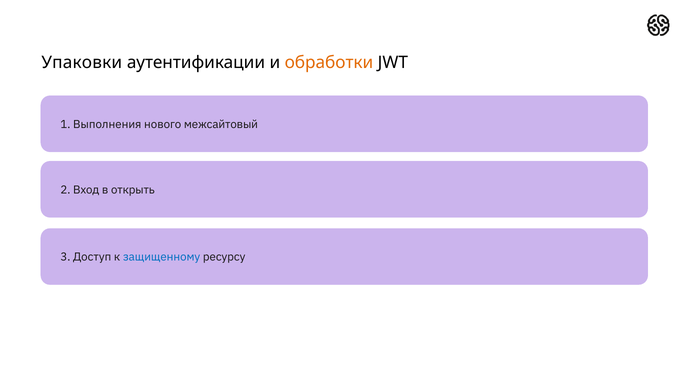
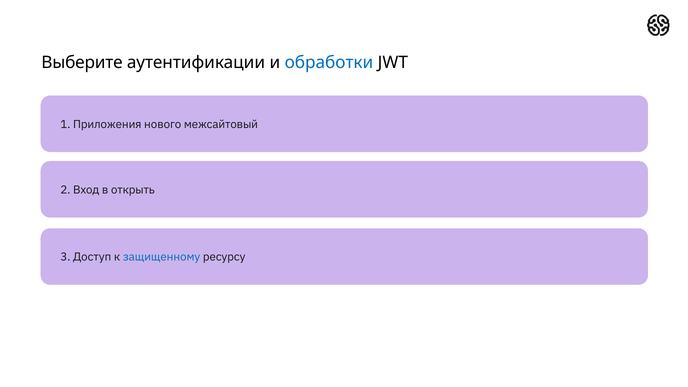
Упаковки: Упаковки -> Выберите
обработки colour: orange -> blue
Выполнения: Выполнения -> Приложения
